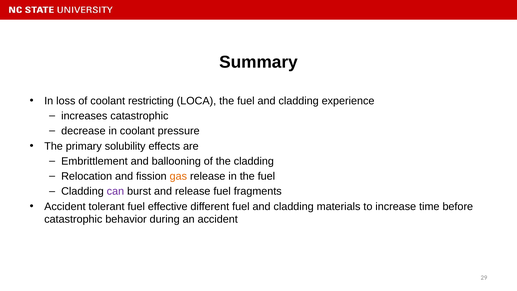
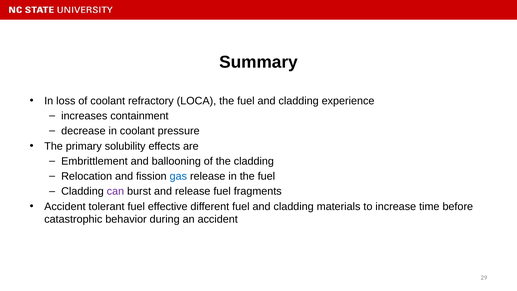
restricting: restricting -> refractory
increases catastrophic: catastrophic -> containment
gas colour: orange -> blue
